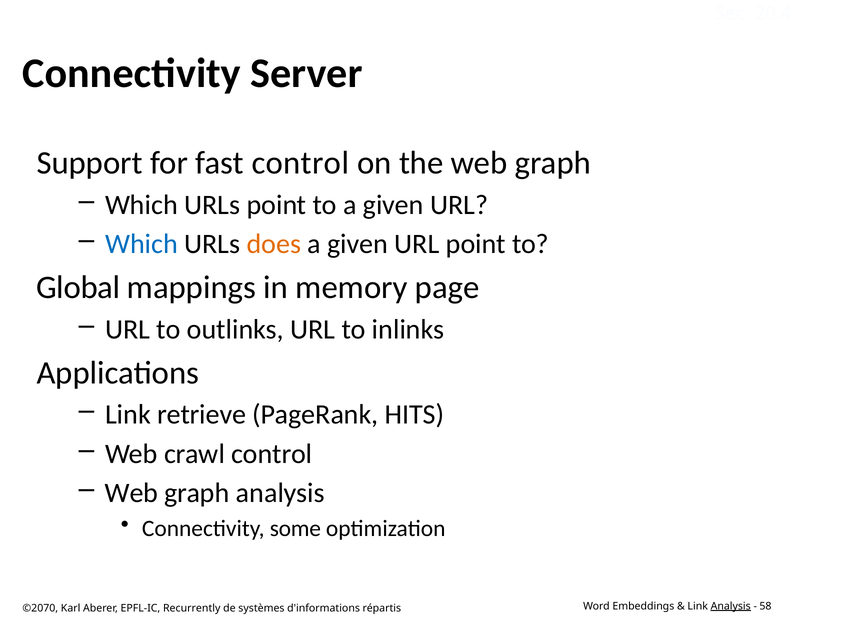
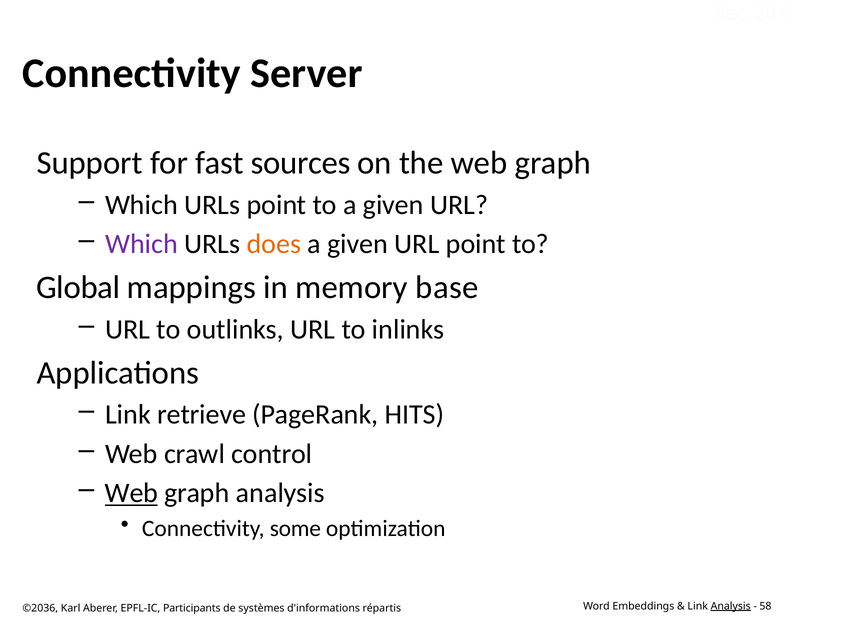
fast control: control -> sources
Which at (141, 244) colour: blue -> purple
page: page -> base
Web at (132, 493) underline: none -> present
©2070: ©2070 -> ©2036
Recurrently: Recurrently -> Participants
